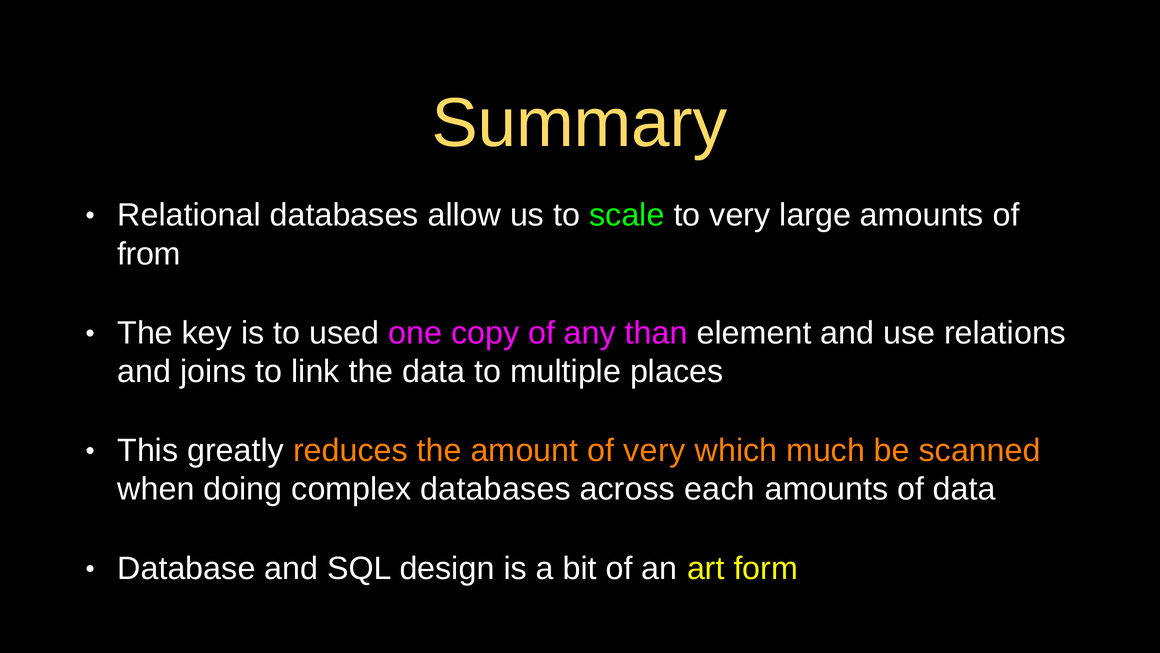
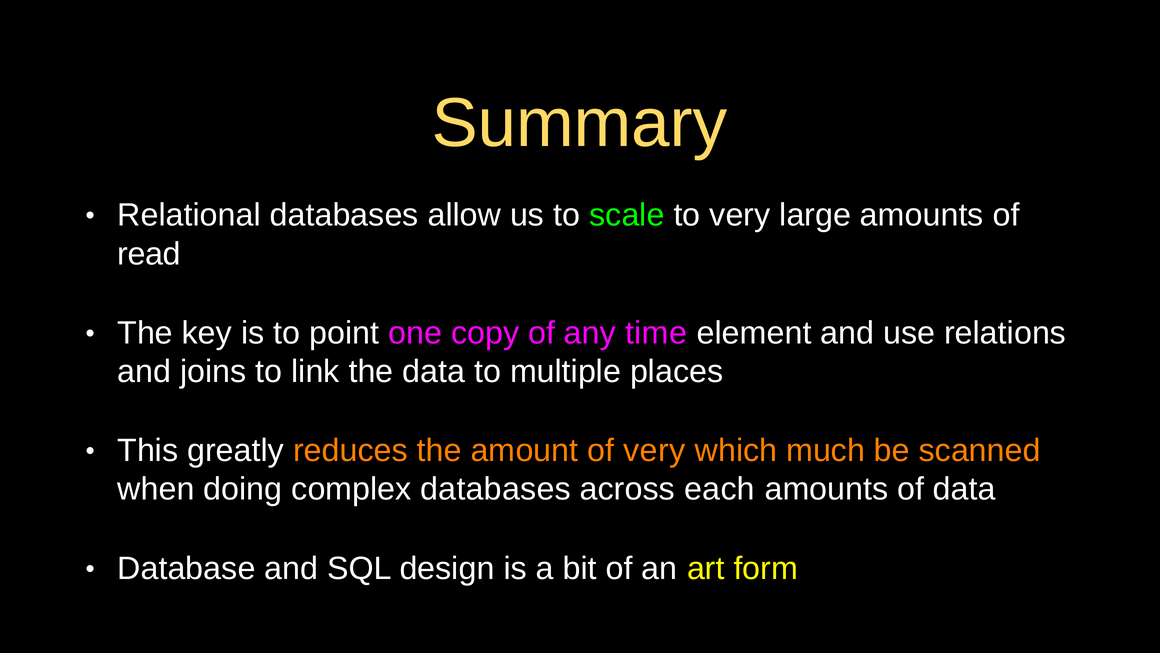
from: from -> read
used: used -> point
than: than -> time
